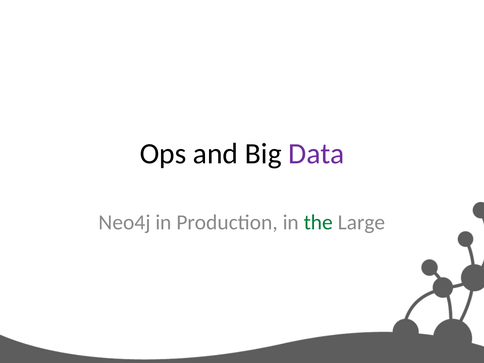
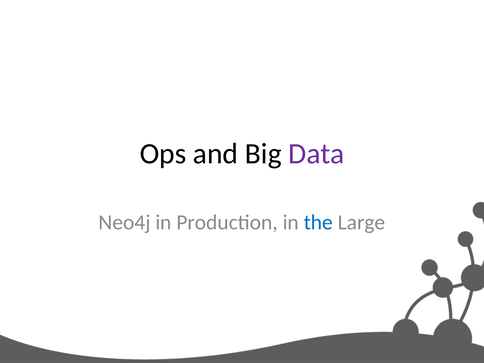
the colour: green -> blue
